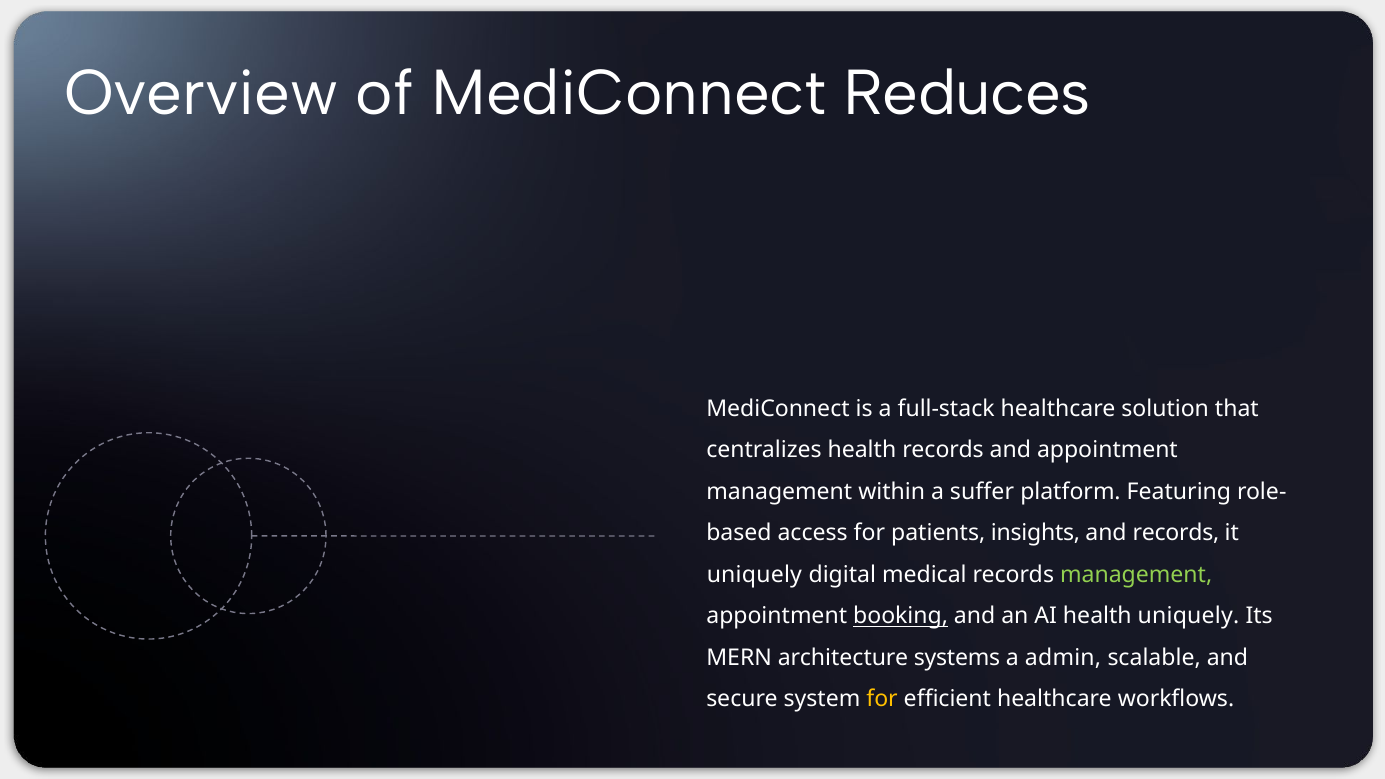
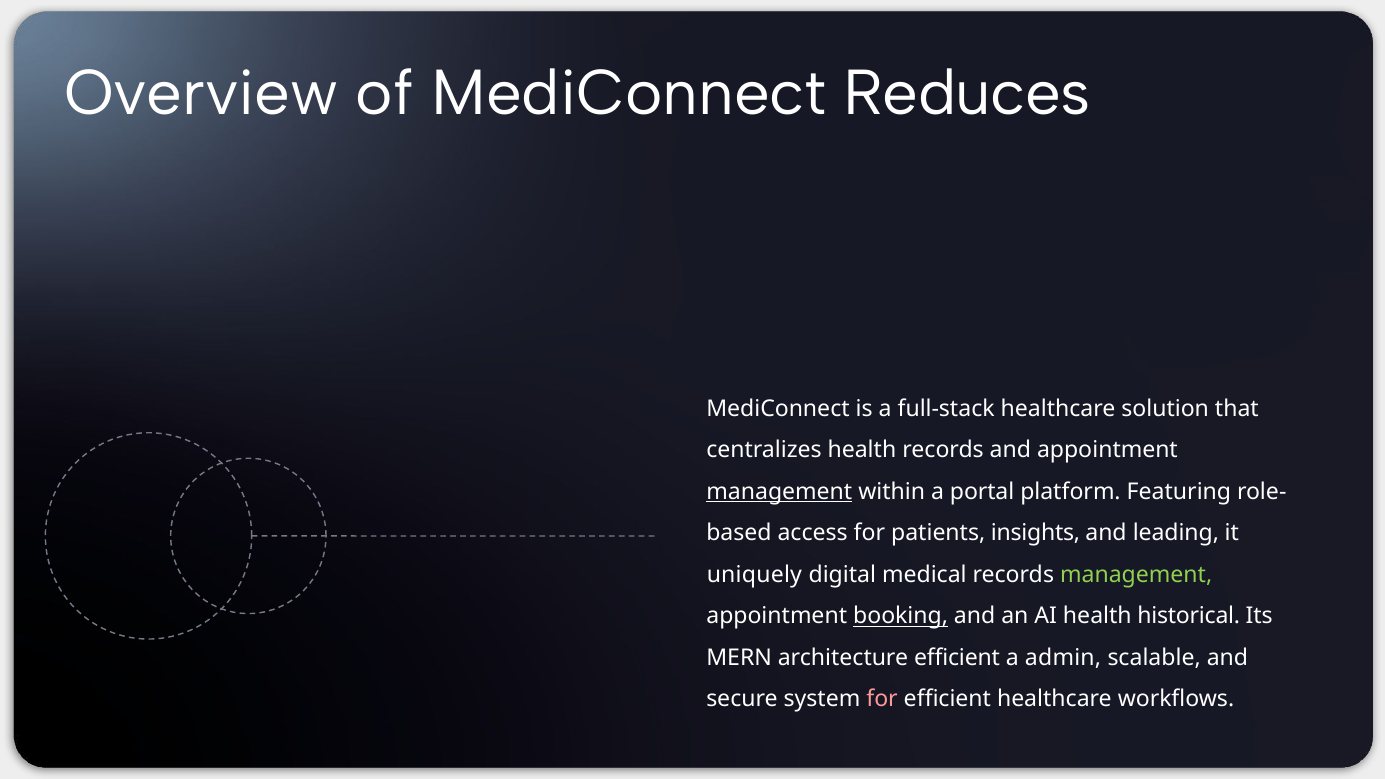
management at (779, 492) underline: none -> present
suffer: suffer -> portal
and records: records -> leading
health uniquely: uniquely -> historical
architecture systems: systems -> efficient
for at (882, 699) colour: yellow -> pink
